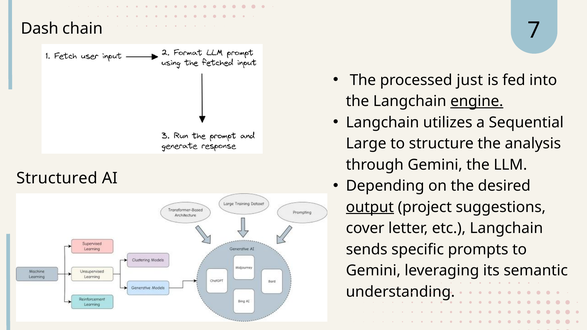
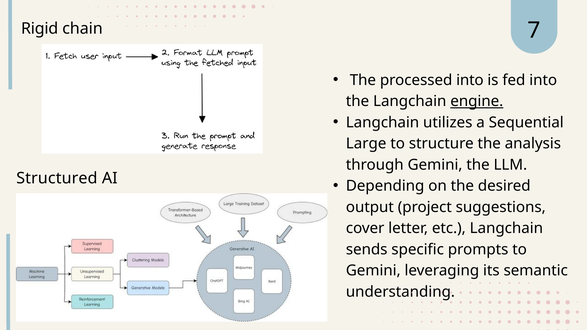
Dash: Dash -> Rigid
processed just: just -> into
output underline: present -> none
